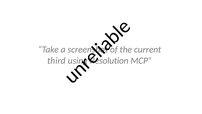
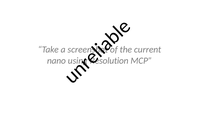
third: third -> nano
